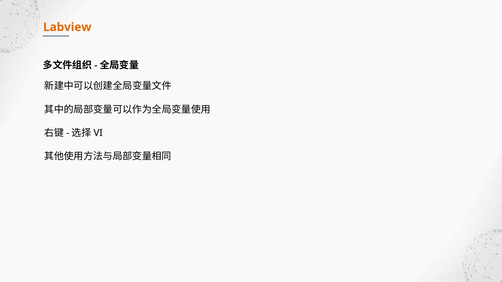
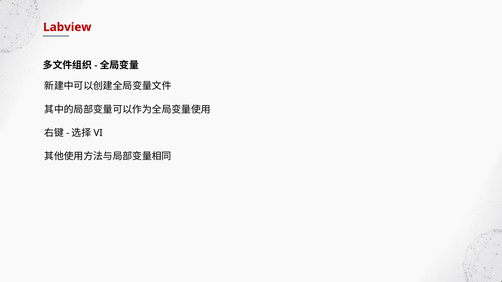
Labview colour: orange -> red
